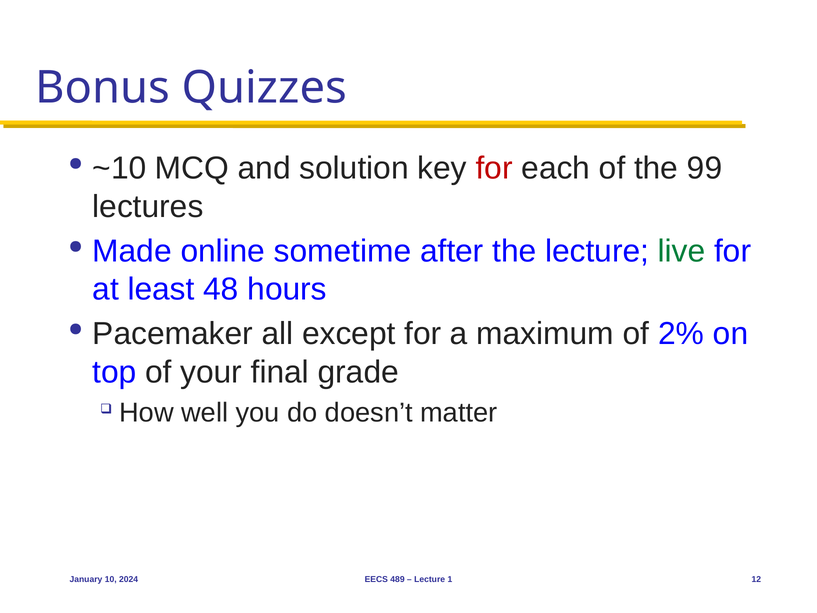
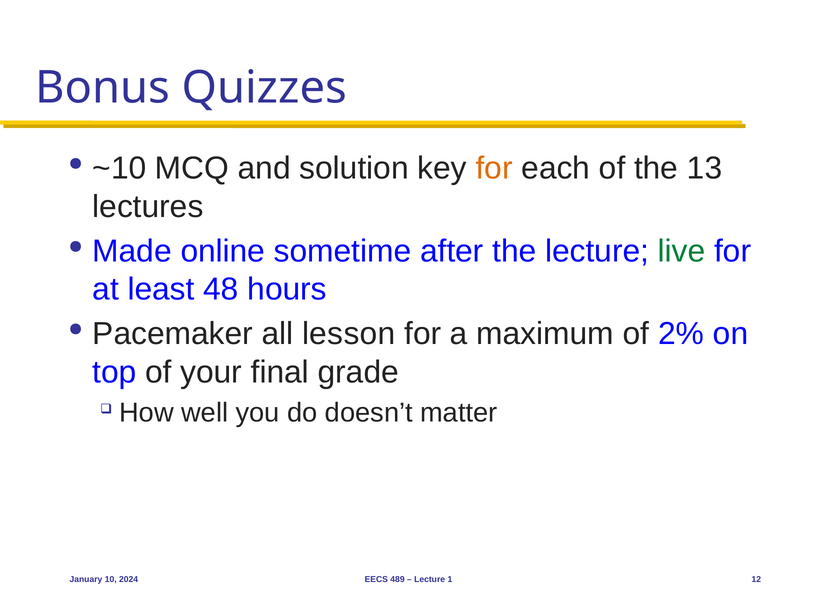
for at (494, 168) colour: red -> orange
99: 99 -> 13
except: except -> lesson
